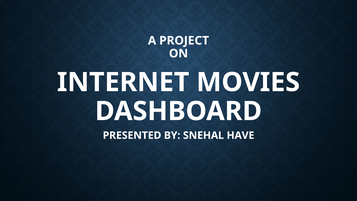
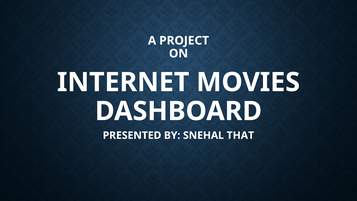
HAVE: HAVE -> THAT
